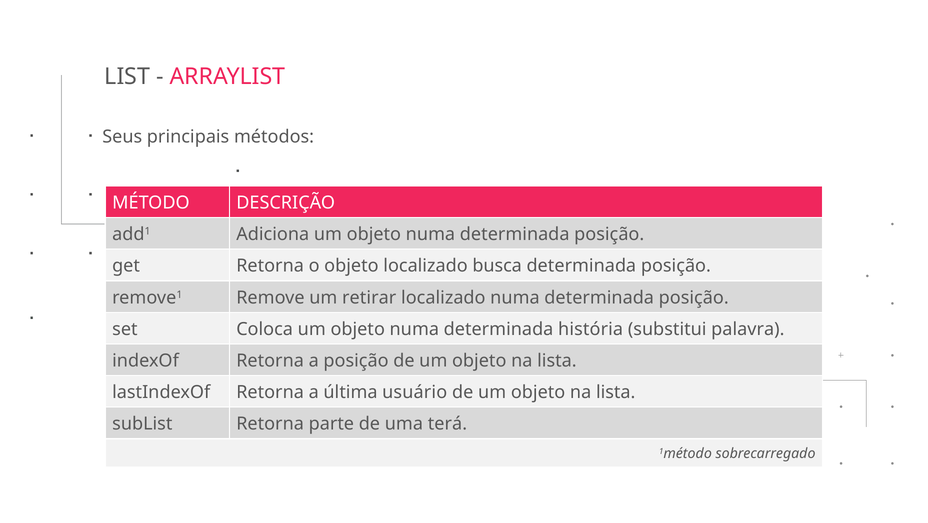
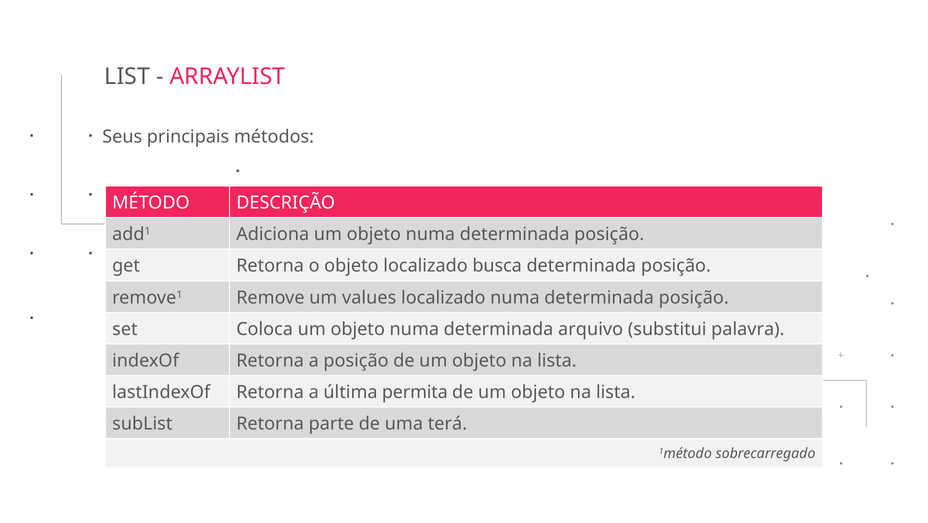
retirar: retirar -> values
história: história -> arquivo
usuário: usuário -> permita
